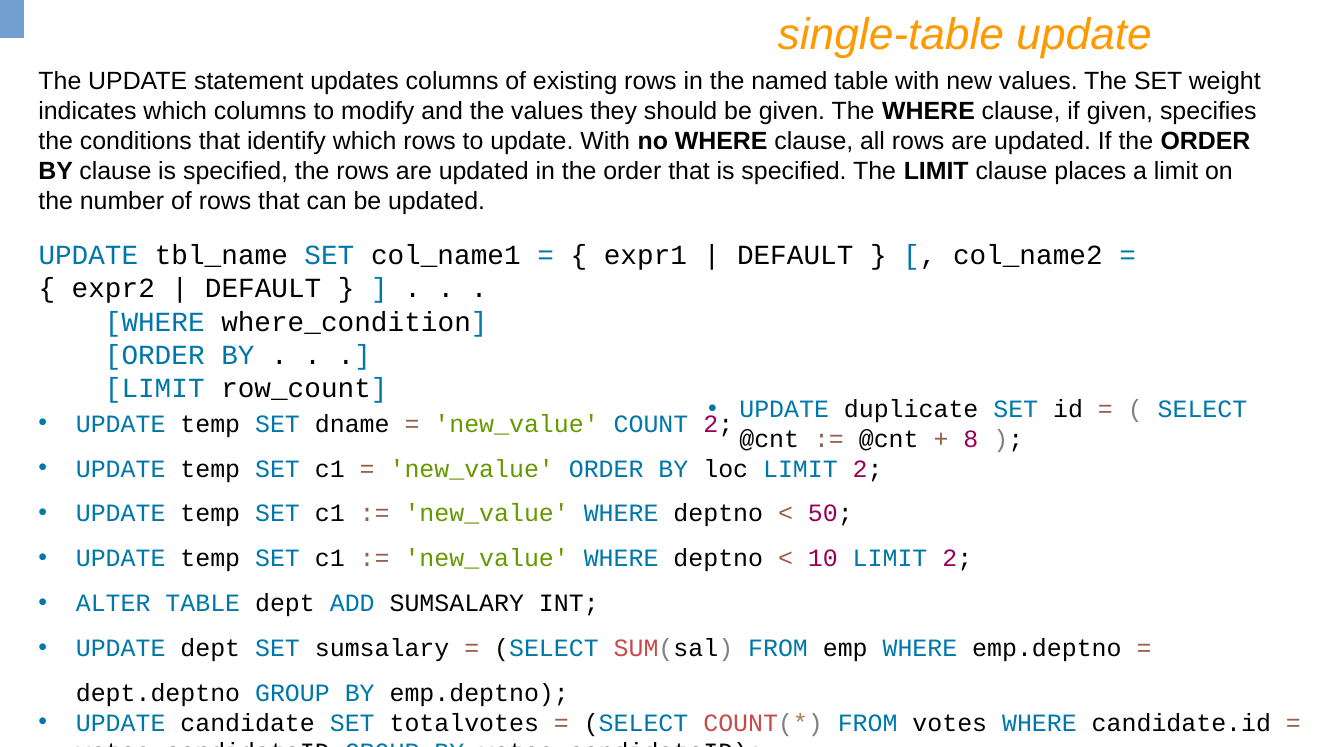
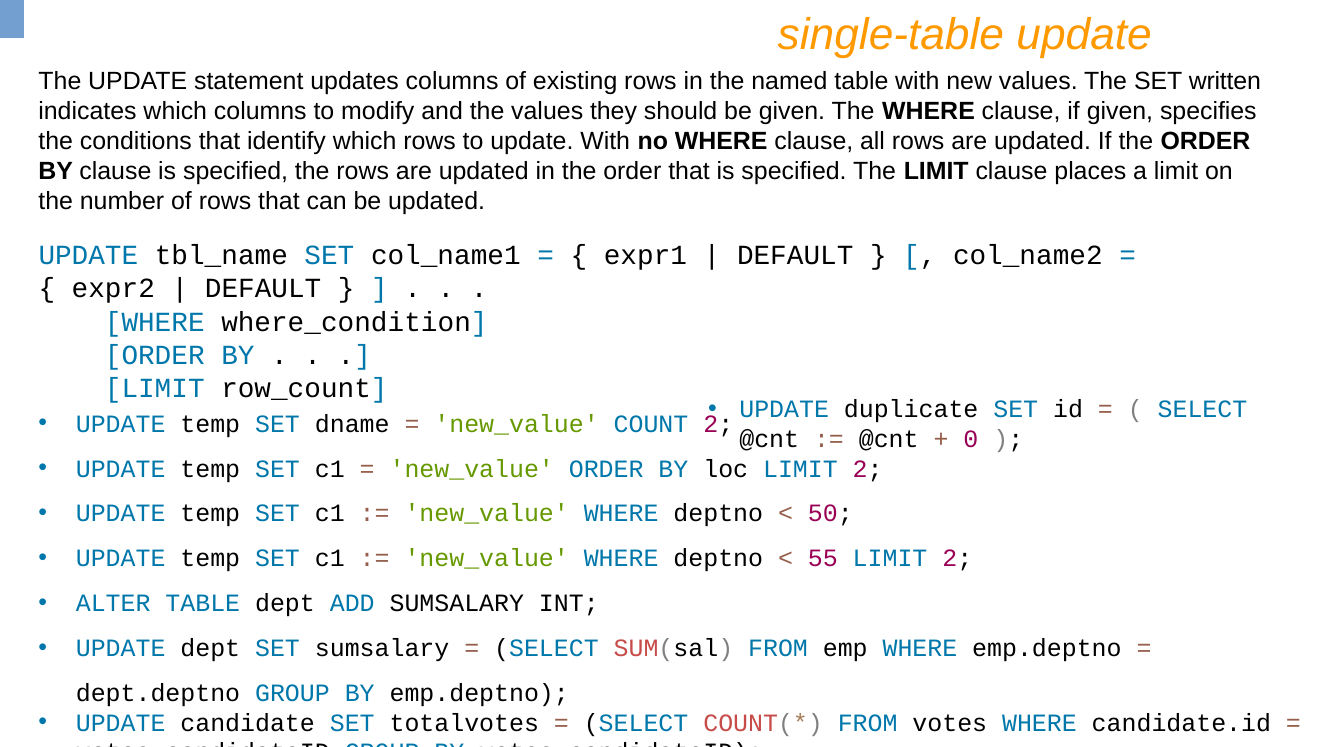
weight: weight -> written
8: 8 -> 0
10: 10 -> 55
